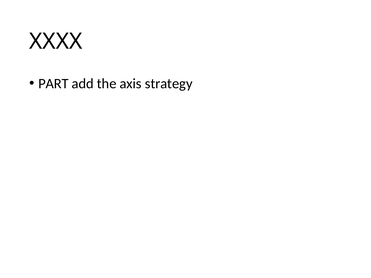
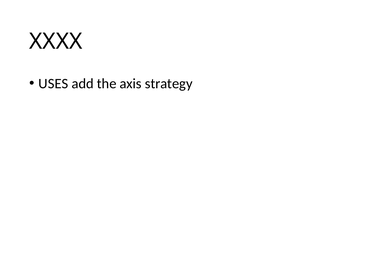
PART: PART -> USES
